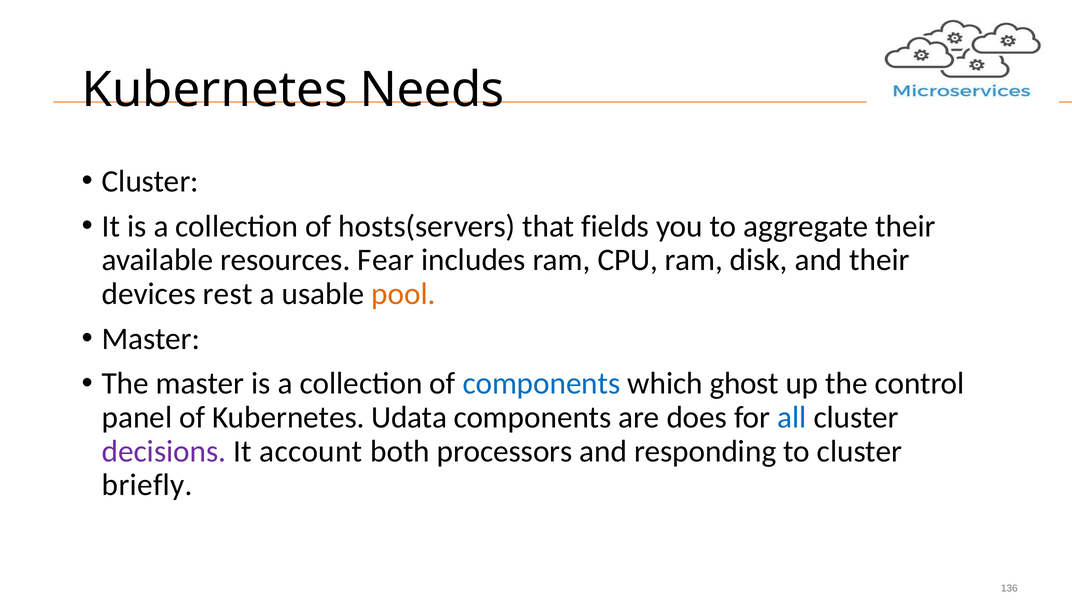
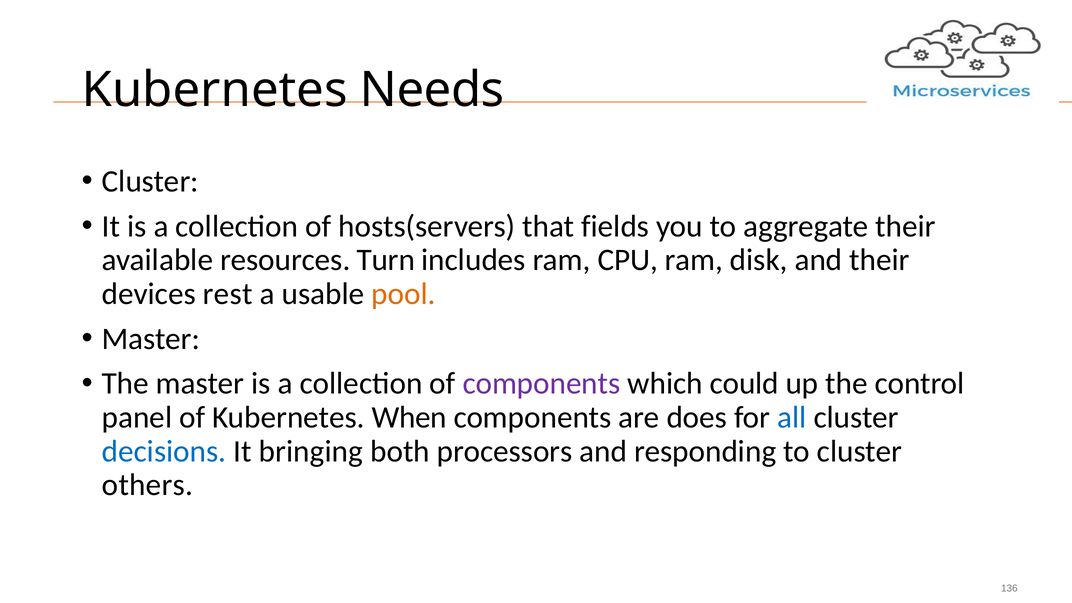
Fear: Fear -> Turn
components at (541, 384) colour: blue -> purple
ghost: ghost -> could
Udata: Udata -> When
decisions colour: purple -> blue
account: account -> bringing
briefly: briefly -> others
